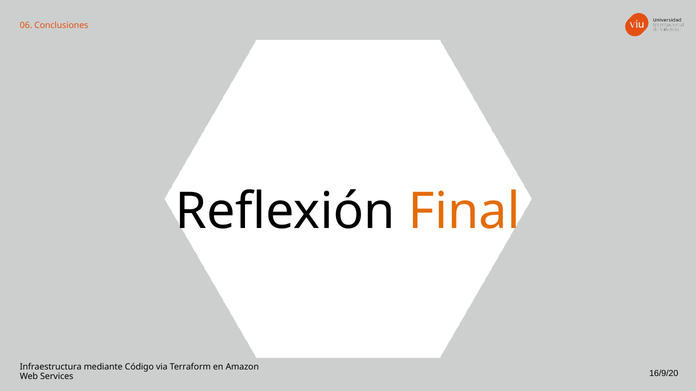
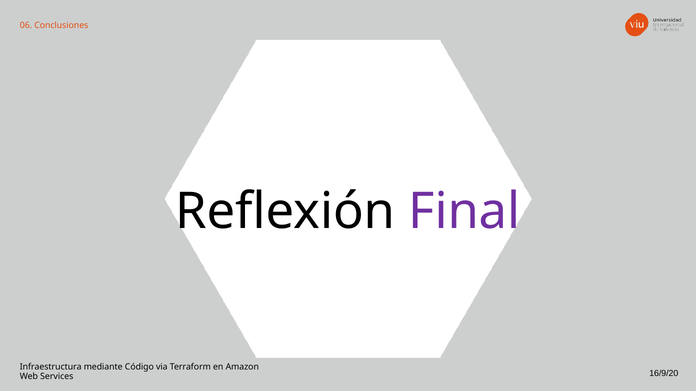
Final colour: orange -> purple
